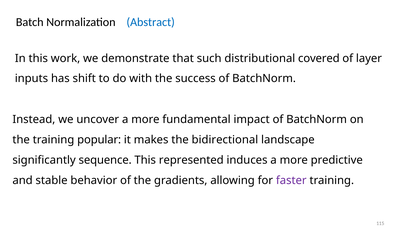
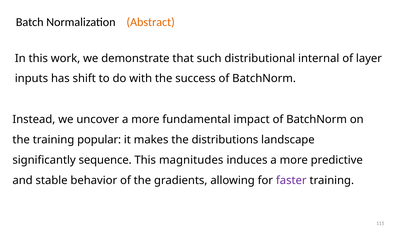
Abstract colour: blue -> orange
covered: covered -> internal
bidirectional: bidirectional -> distributions
represented: represented -> magnitudes
